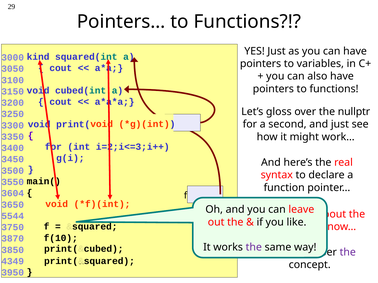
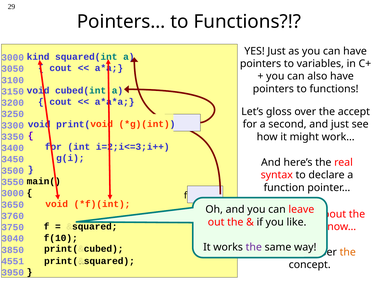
nullptr: nullptr -> accept
3604 at (13, 194): 3604 -> 3000
5544: 5544 -> 3760
3870: 3870 -> 3040
the at (348, 253) colour: purple -> orange
4349: 4349 -> 4551
